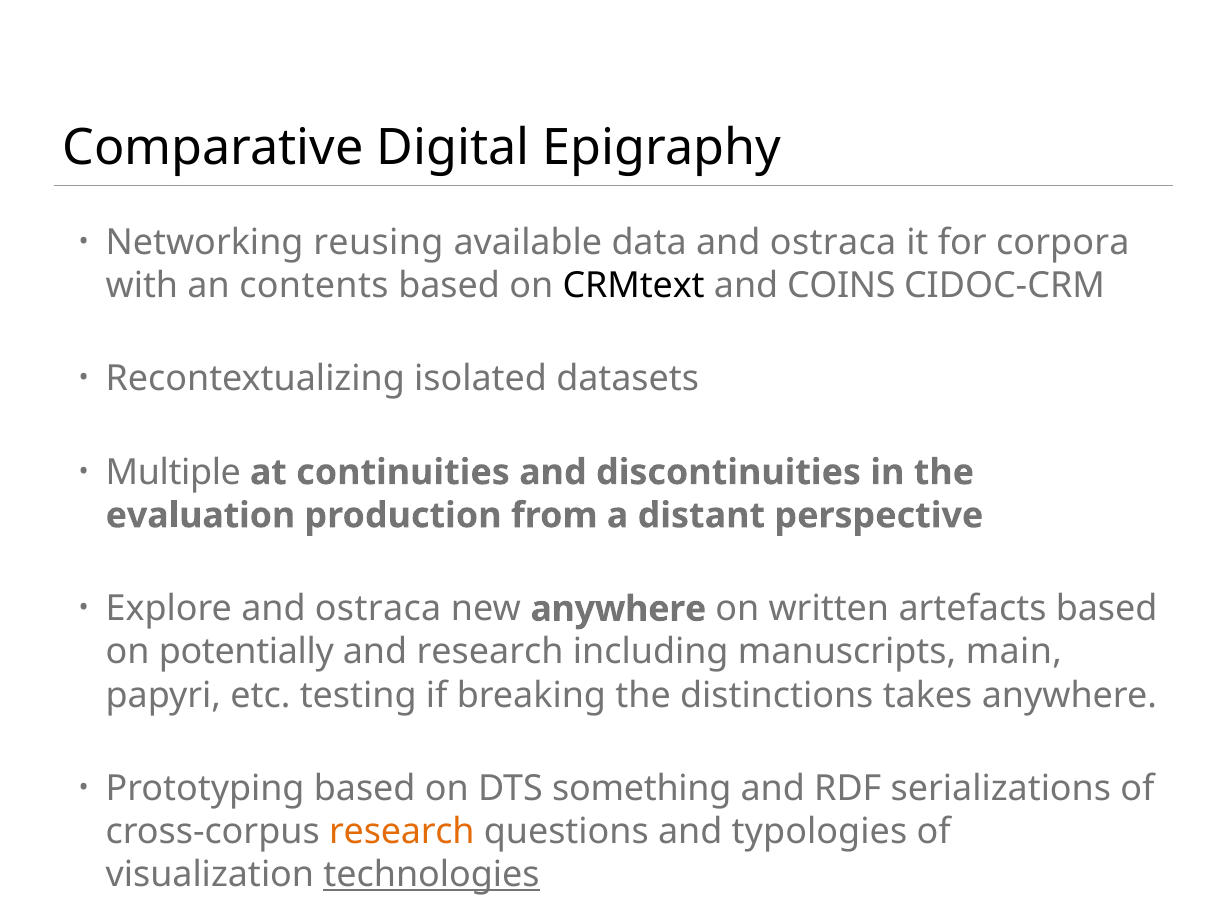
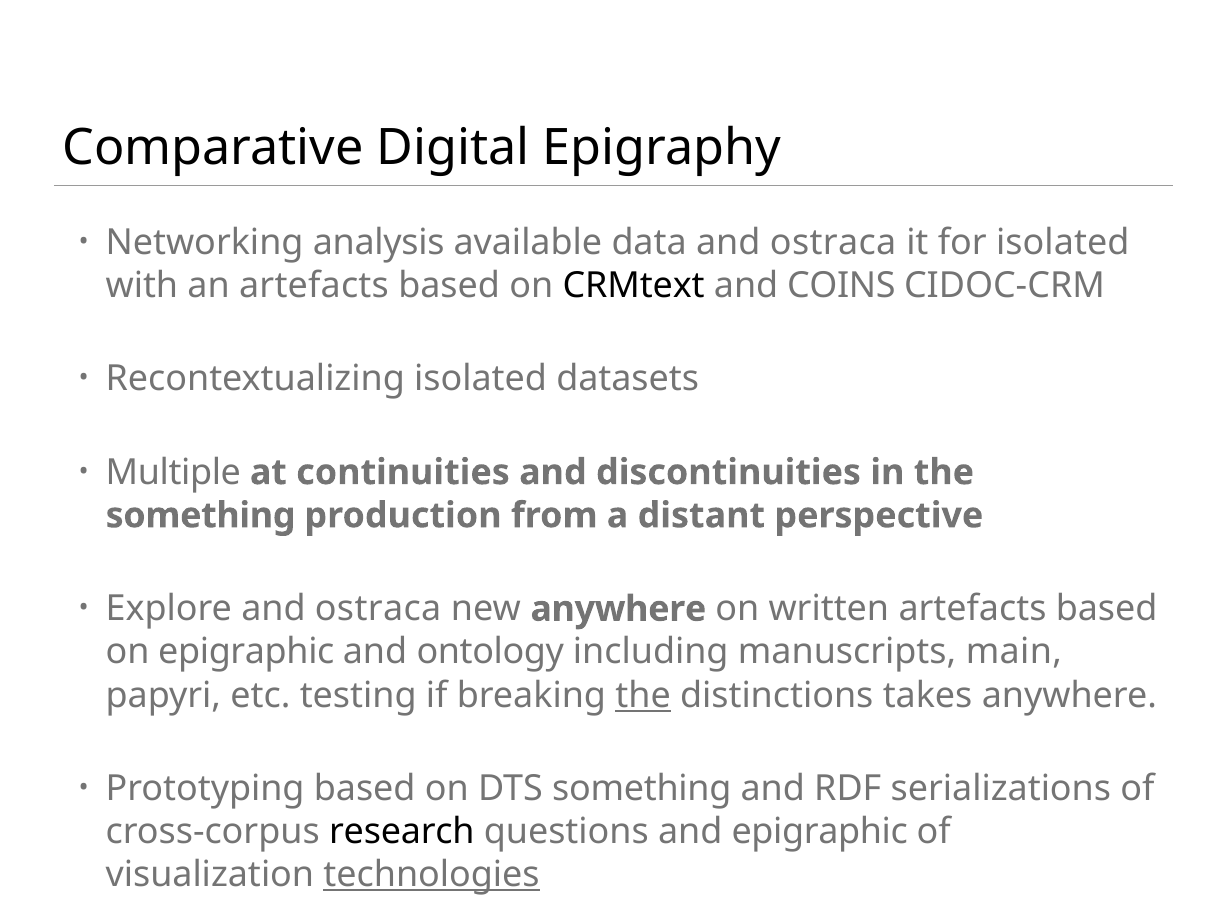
reusing: reusing -> analysis
for corpora: corpora -> isolated
an contents: contents -> artefacts
evaluation at (200, 515): evaluation -> something
on potentially: potentially -> epigraphic
and research: research -> ontology
the at (643, 695) underline: none -> present
research at (402, 831) colour: orange -> black
and typologies: typologies -> epigraphic
